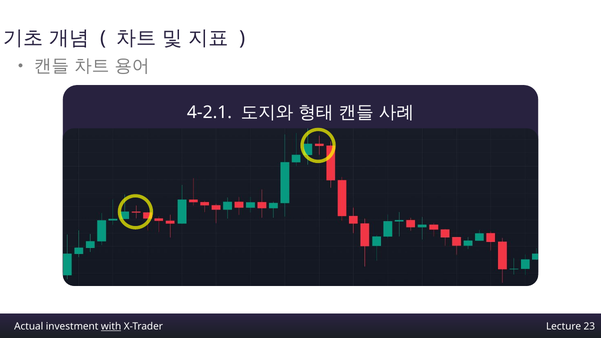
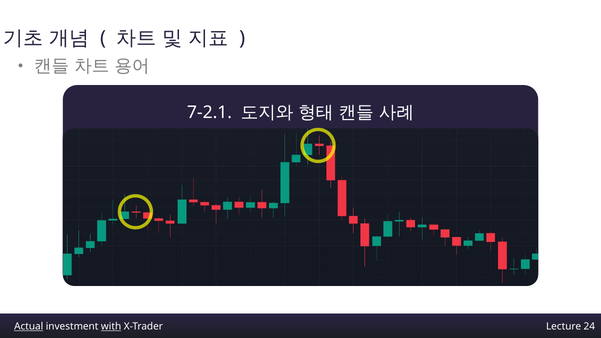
4-2.1: 4-2.1 -> 7-2.1
Actual underline: none -> present
23: 23 -> 24
